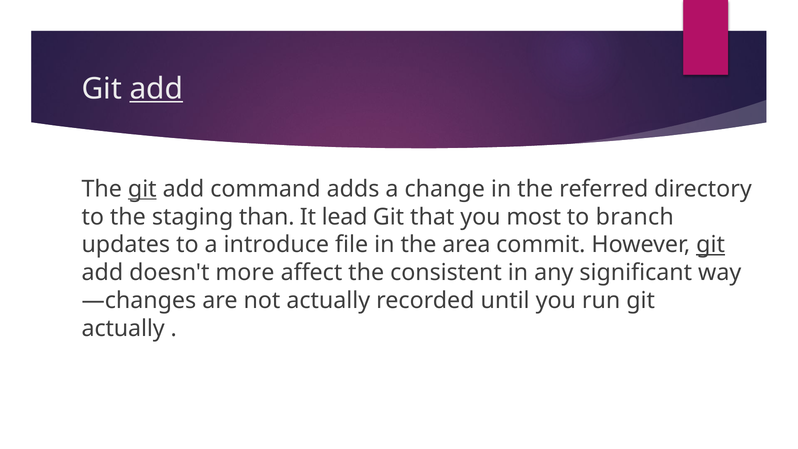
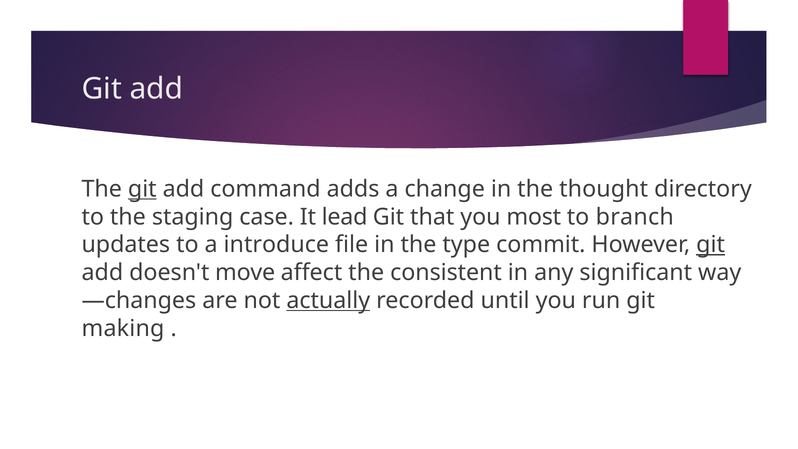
add at (156, 89) underline: present -> none
referred: referred -> thought
than: than -> case
area: area -> type
more: more -> move
actually at (328, 300) underline: none -> present
actually at (123, 328): actually -> making
